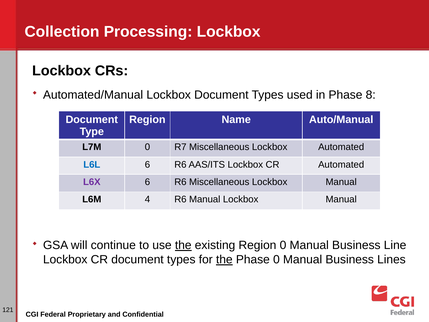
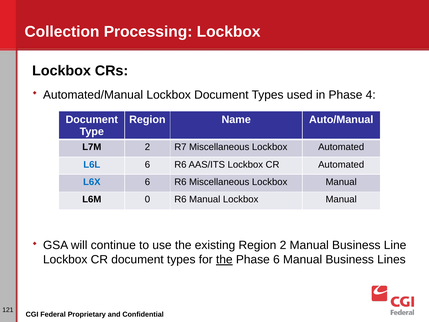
8: 8 -> 4
L7M 0: 0 -> 2
L6X colour: purple -> blue
4: 4 -> 0
the at (183, 245) underline: present -> none
Region 0: 0 -> 2
Phase 0: 0 -> 6
